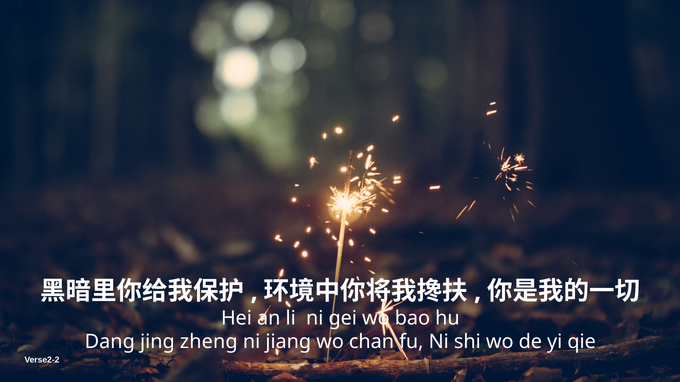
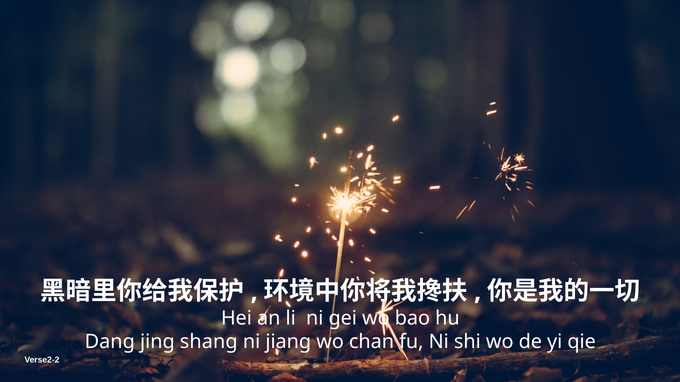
zheng: zheng -> shang
